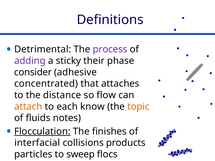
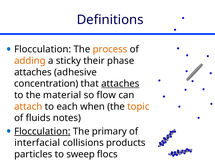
Detrimental at (43, 49): Detrimental -> Flocculation
process colour: purple -> orange
adding colour: purple -> orange
consider at (33, 72): consider -> attaches
concentrated: concentrated -> concentration
attaches at (120, 84) underline: none -> present
distance: distance -> material
know: know -> when
finishes: finishes -> primary
